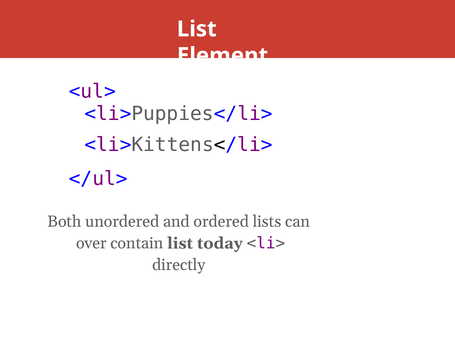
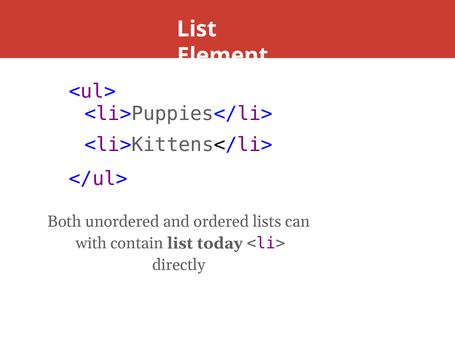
over: over -> with
